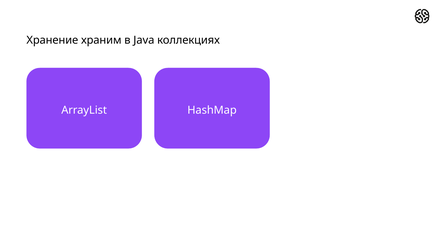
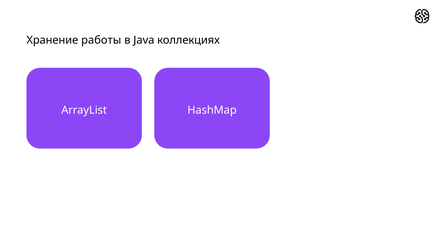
храним: храним -> работы
